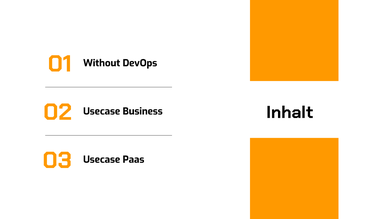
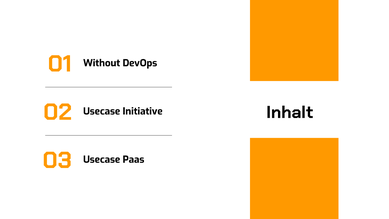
Business: Business -> Initiative
